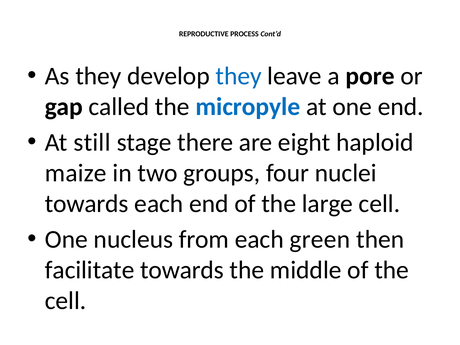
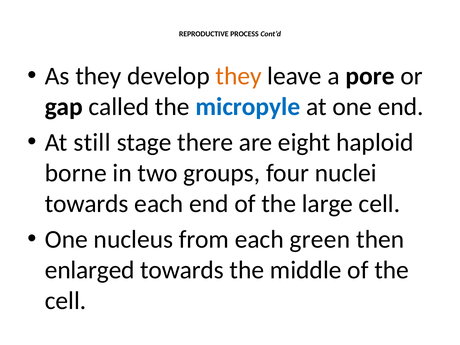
they at (239, 76) colour: blue -> orange
maize: maize -> borne
facilitate: facilitate -> enlarged
